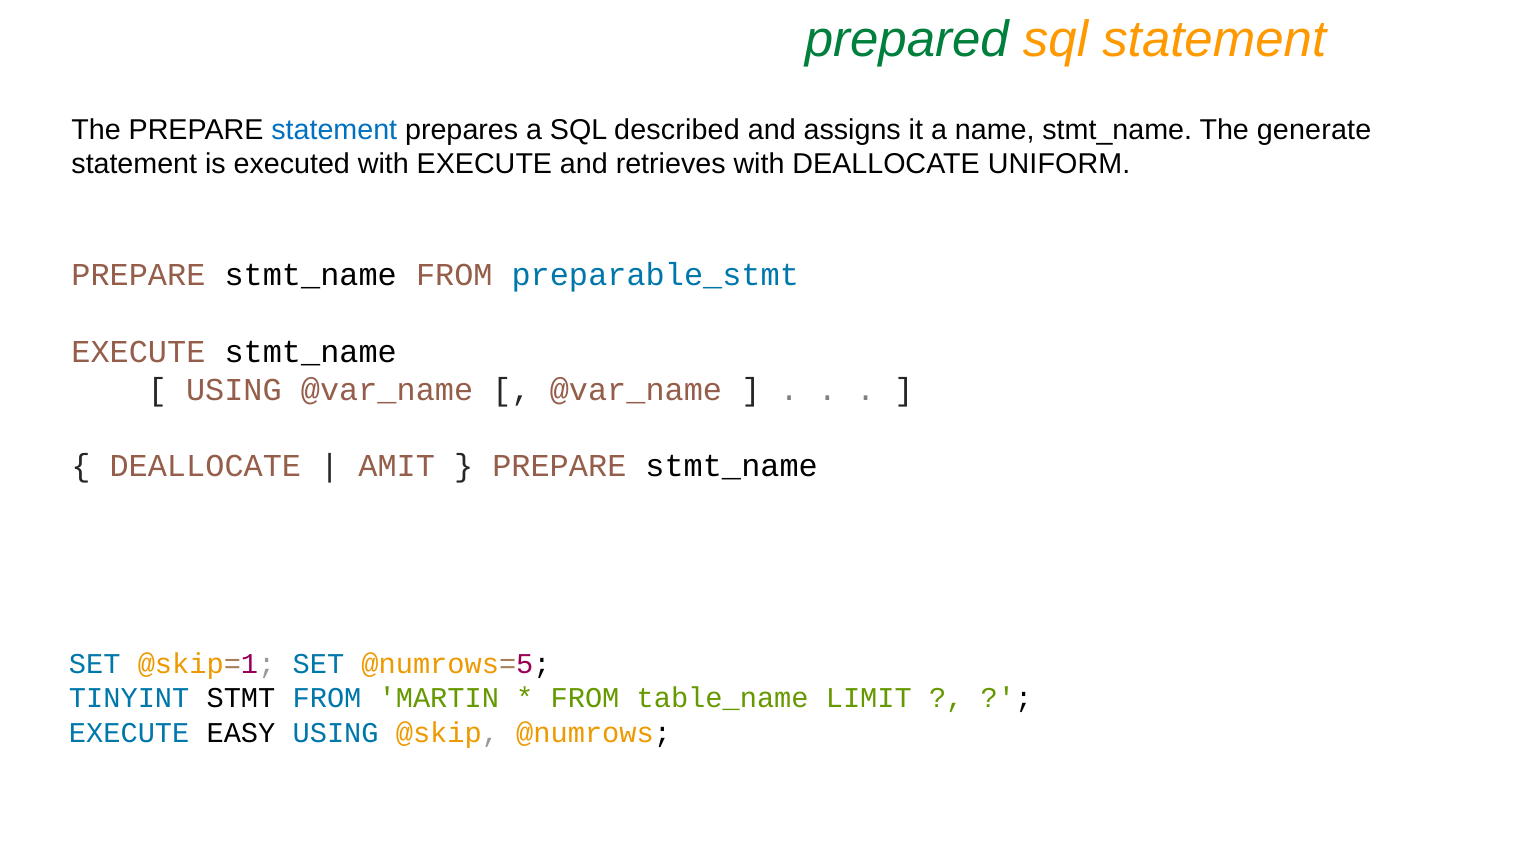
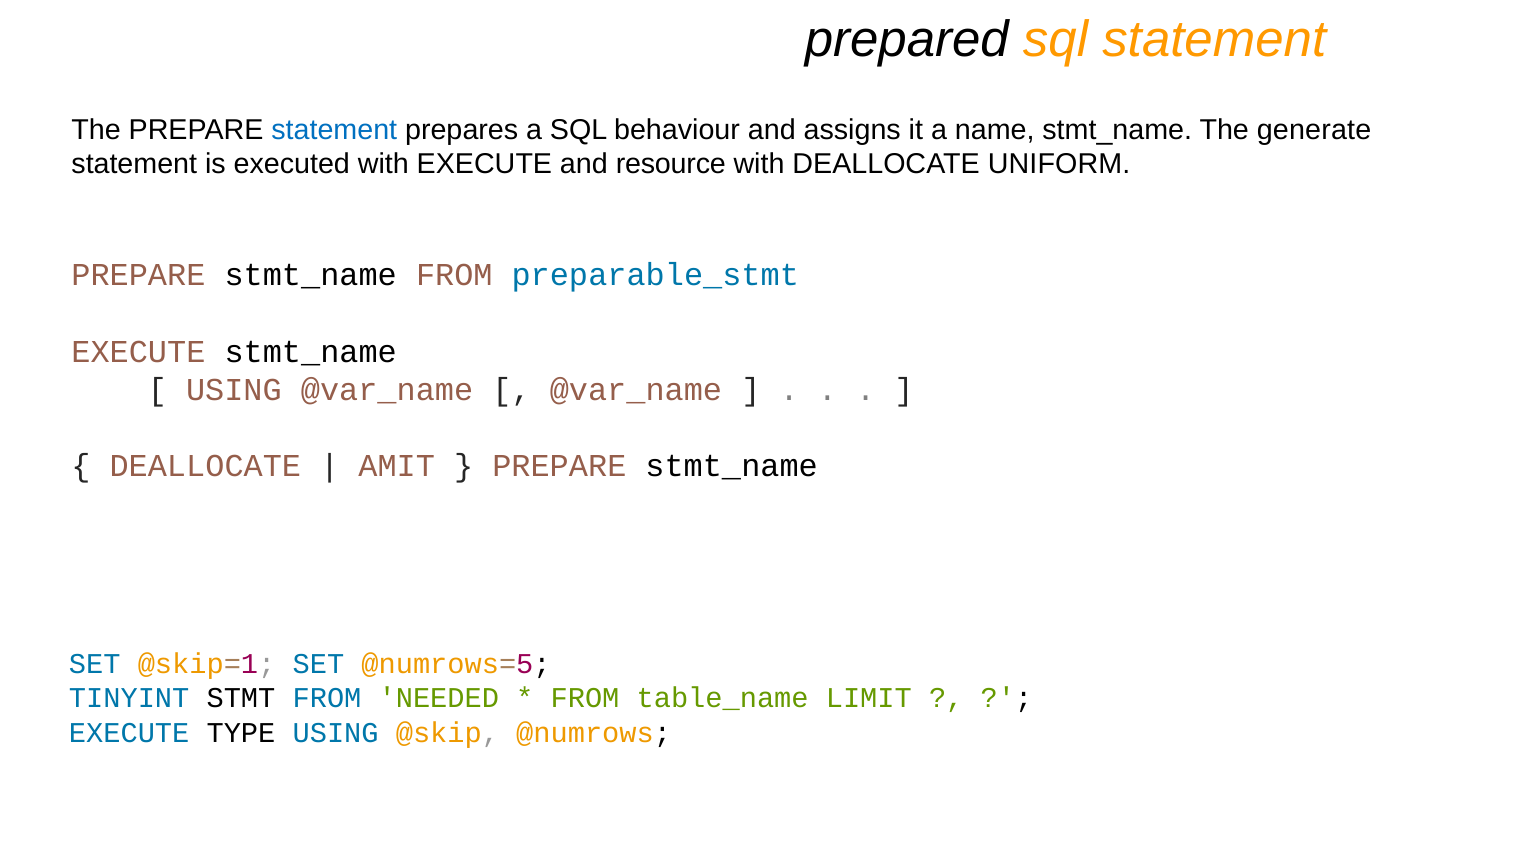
prepared colour: green -> black
described: described -> behaviour
retrieves: retrieves -> resource
MARTIN: MARTIN -> NEEDED
EASY: EASY -> TYPE
